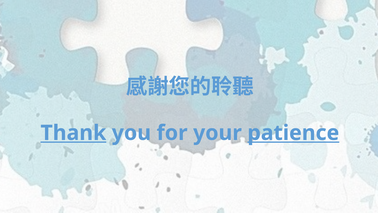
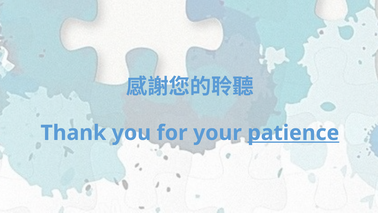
Thank underline: present -> none
